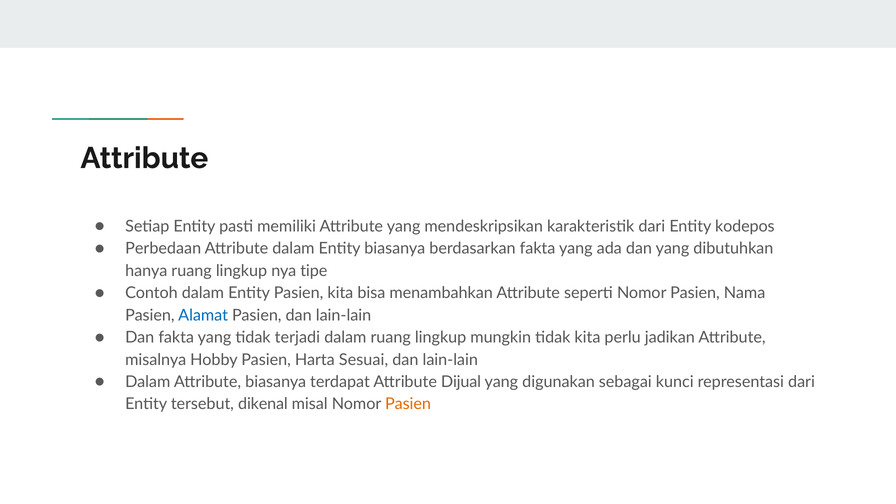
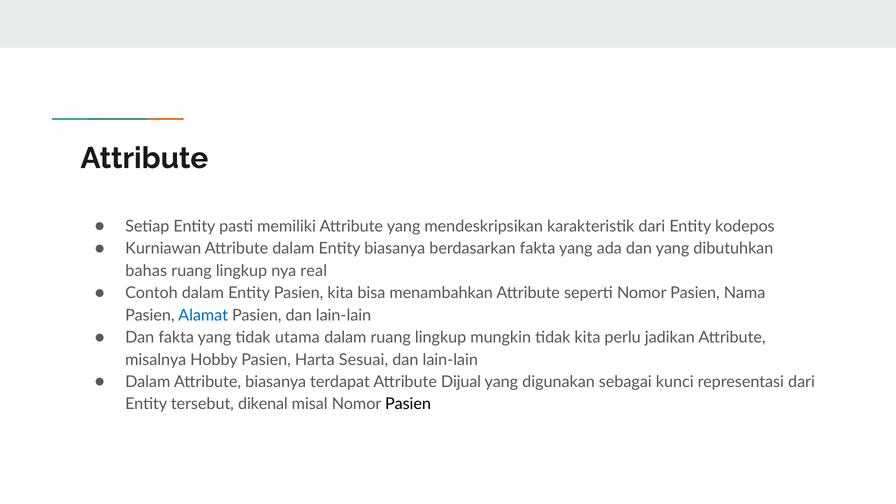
Perbedaan: Perbedaan -> Kurniawan
hanya: hanya -> bahas
tipe: tipe -> real
terjadi: terjadi -> utama
Pasien at (408, 404) colour: orange -> black
